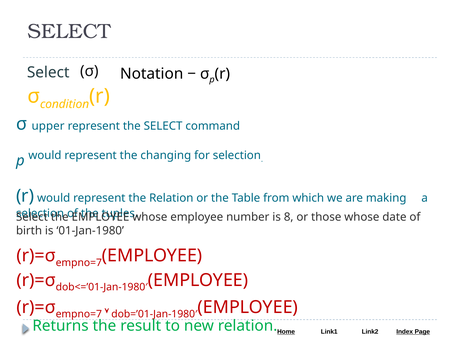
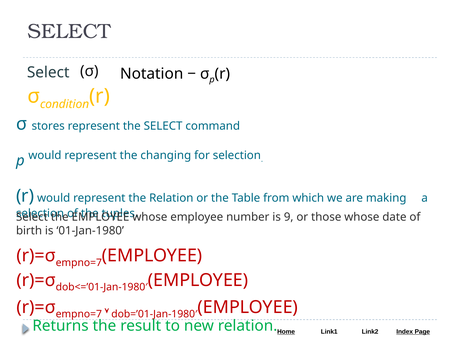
upper: upper -> stores
8: 8 -> 9
